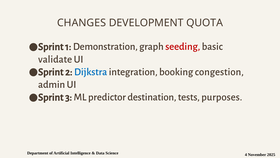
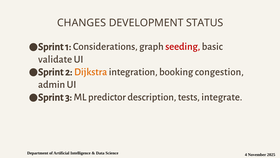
QUOTA: QUOTA -> STATUS
Demonstration: Demonstration -> Considerations
Dijkstra colour: blue -> orange
destination: destination -> description
purposes: purposes -> integrate
